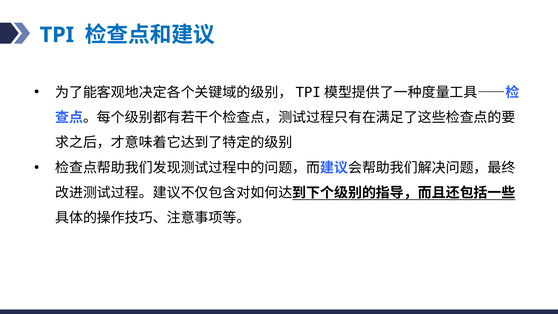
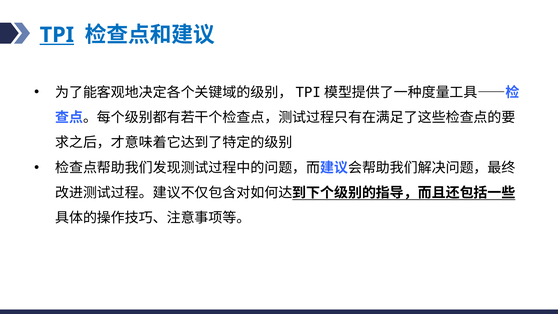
TPI underline: none -> present
